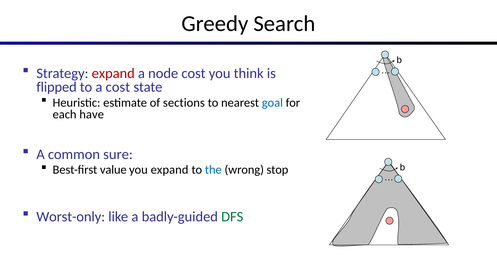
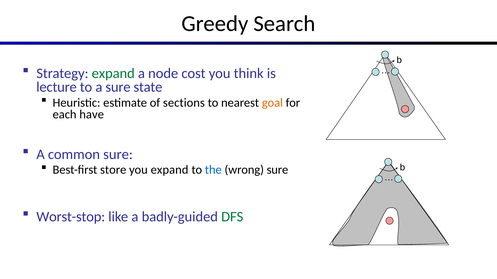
expand at (113, 73) colour: red -> green
flipped: flipped -> lecture
a cost: cost -> sure
goal colour: blue -> orange
value: value -> store
wrong stop: stop -> sure
Worst-only: Worst-only -> Worst-stop
